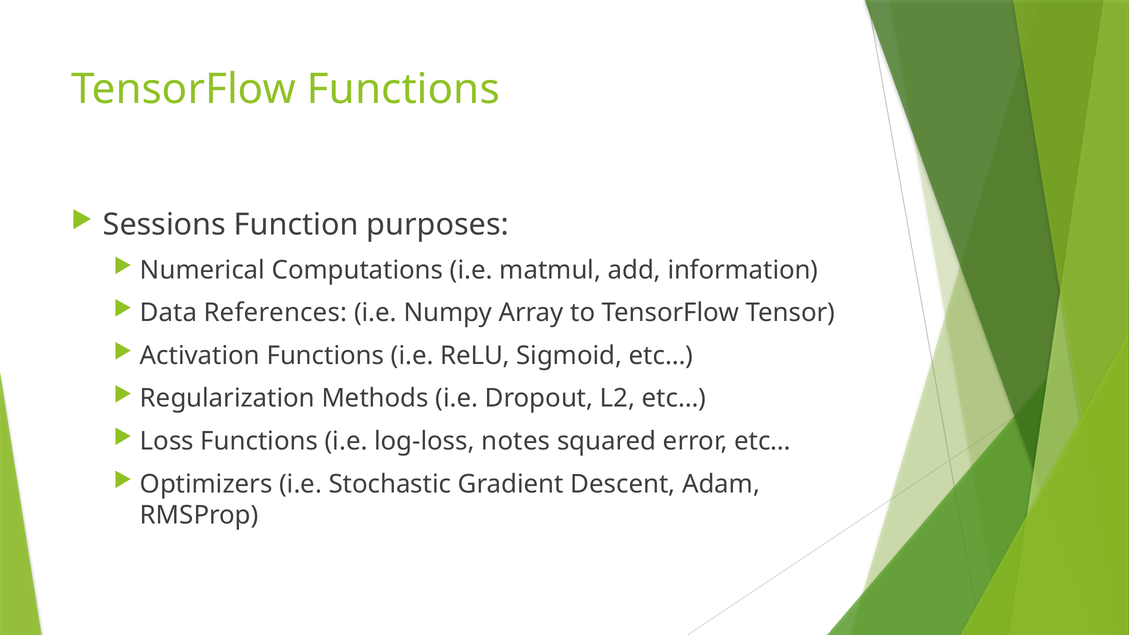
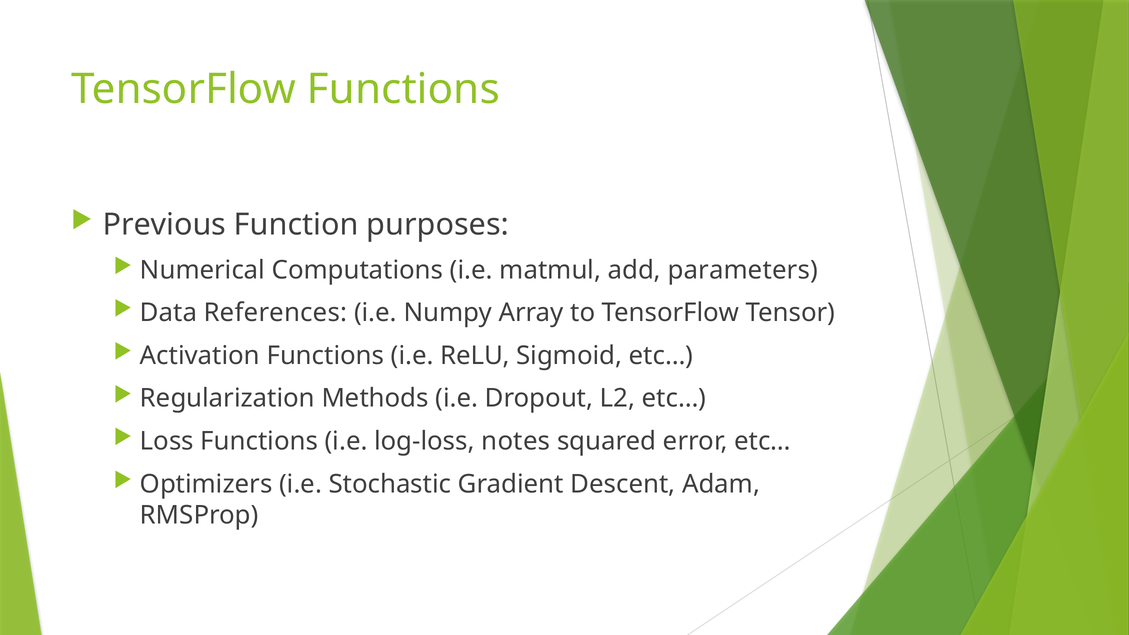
Sessions: Sessions -> Previous
information: information -> parameters
